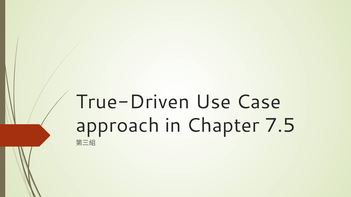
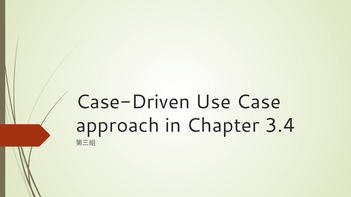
True-Driven: True-Driven -> Case-Driven
7.5: 7.5 -> 3.4
